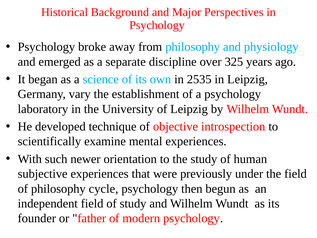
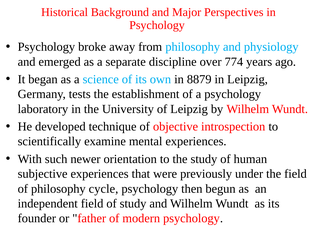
325: 325 -> 774
2535: 2535 -> 8879
vary: vary -> tests
